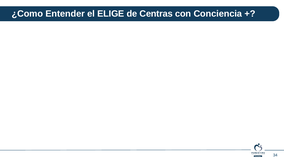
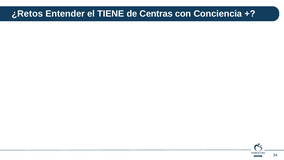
¿Como: ¿Como -> ¿Retos
ELIGE: ELIGE -> TIENE
